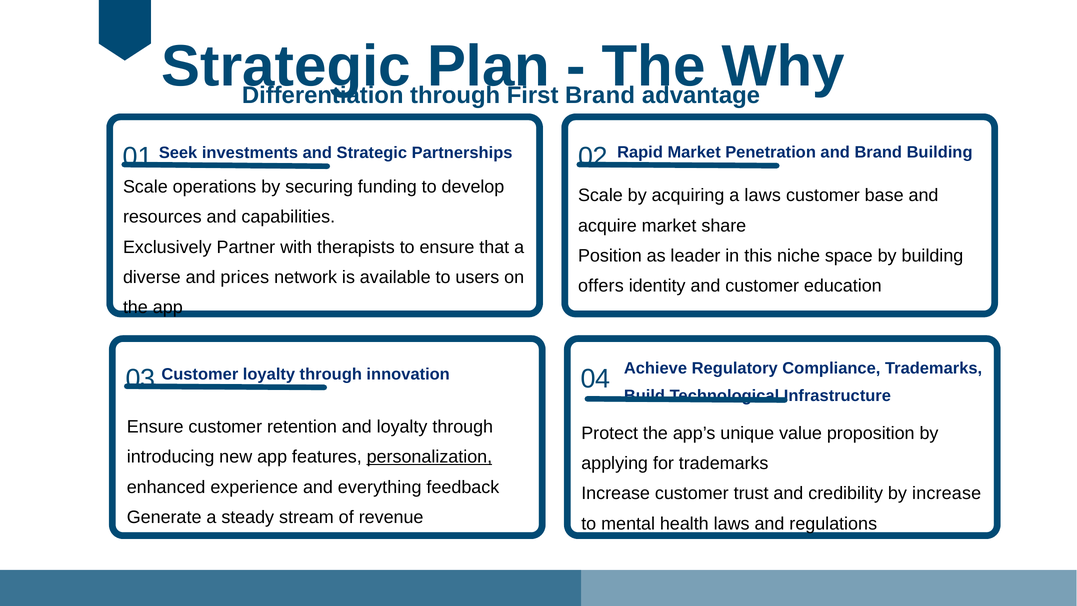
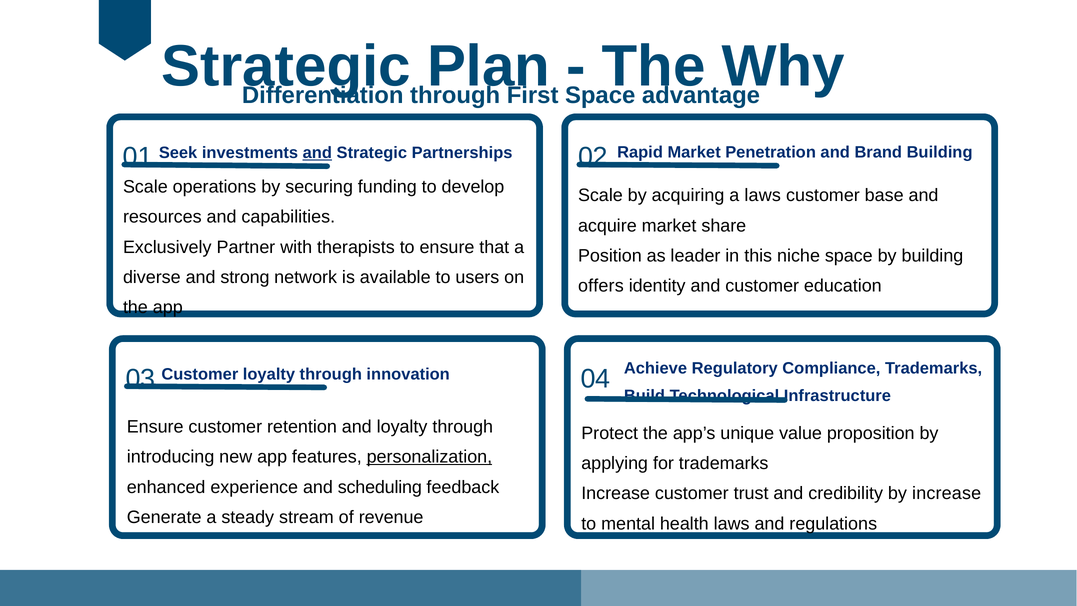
Brand at (600, 95): Brand -> Space
and at (317, 153) underline: none -> present
prices: prices -> strong
everything: everything -> scheduling
